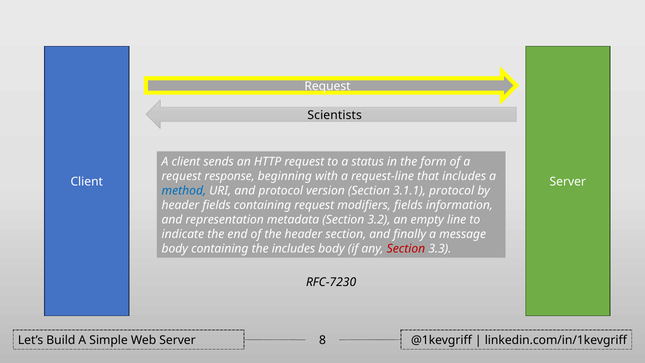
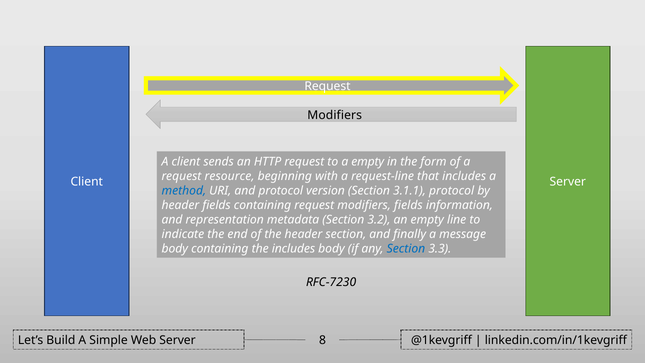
Scientists at (335, 115): Scientists -> Modifiers
a status: status -> empty
response: response -> resource
Section at (406, 249) colour: red -> blue
